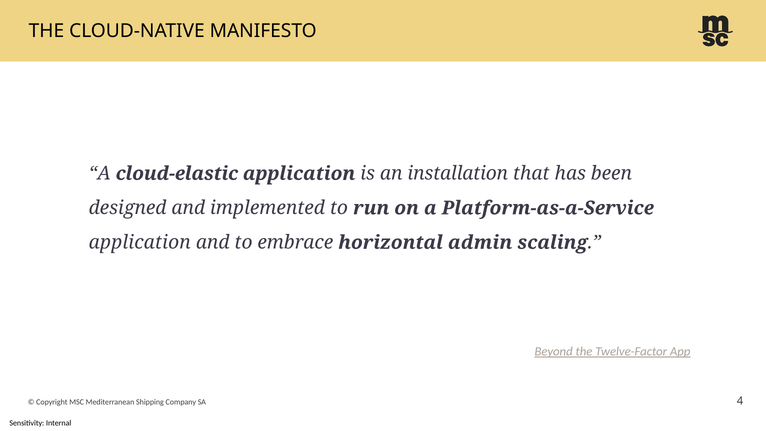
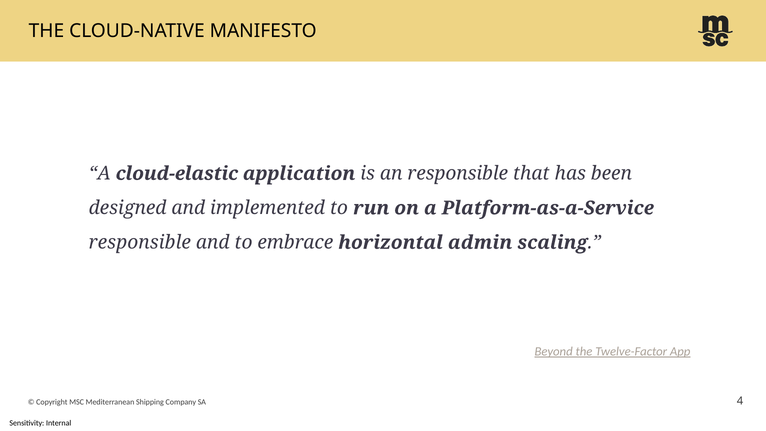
an installation: installation -> responsible
application at (140, 242): application -> responsible
